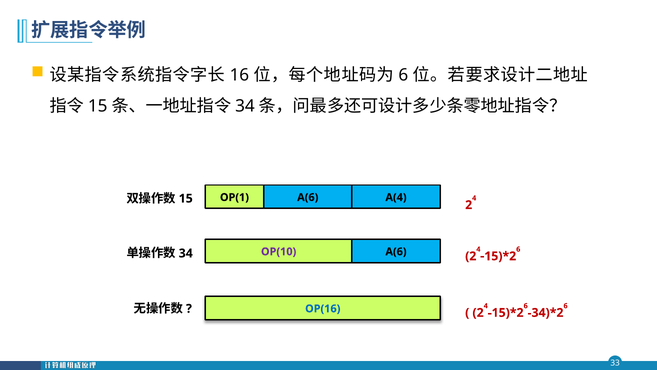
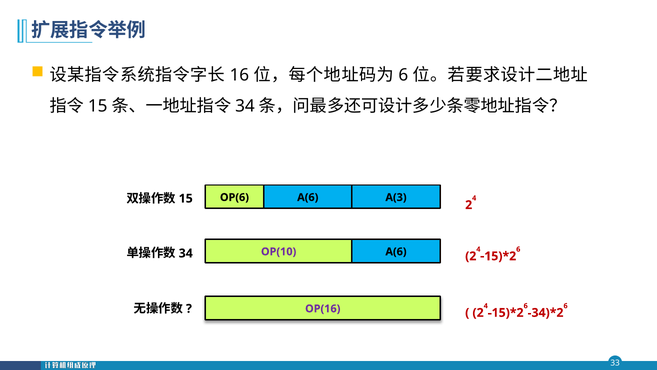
OP(1: OP(1 -> OP(6
A(4: A(4 -> A(3
OP(16 colour: blue -> purple
